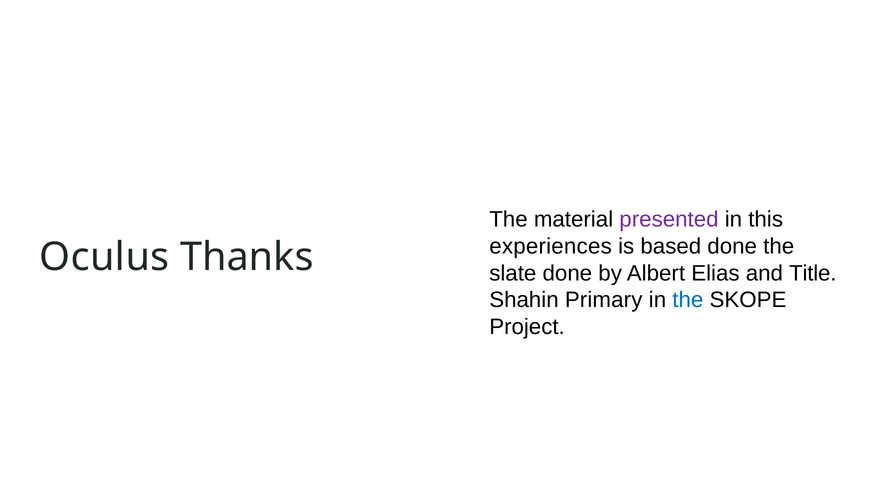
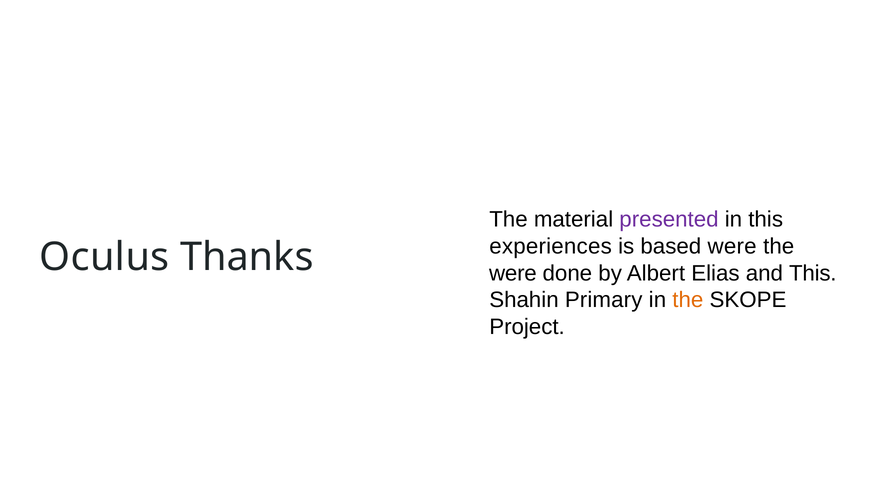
based done: done -> were
slate at (513, 273): slate -> were
and Title: Title -> This
the at (688, 300) colour: blue -> orange
